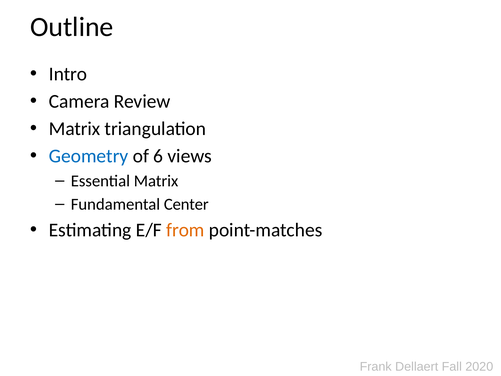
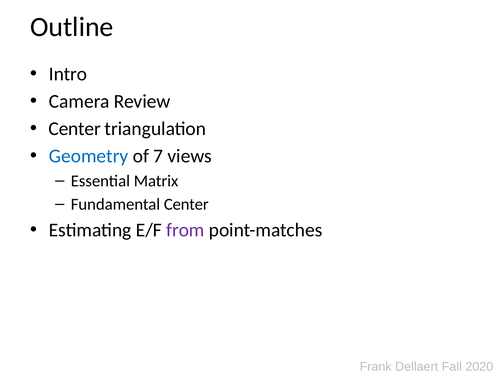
Matrix at (75, 129): Matrix -> Center
6: 6 -> 7
from colour: orange -> purple
